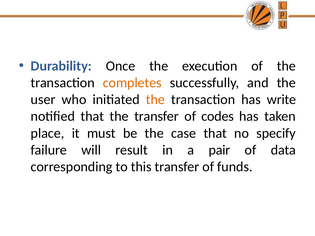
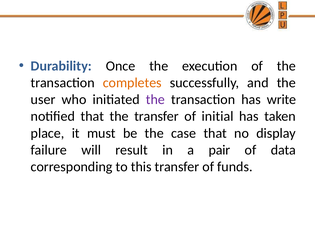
the at (155, 100) colour: orange -> purple
codes: codes -> initial
specify: specify -> display
